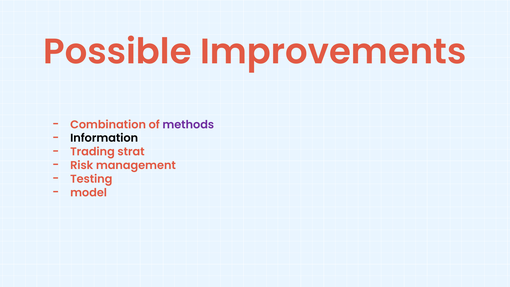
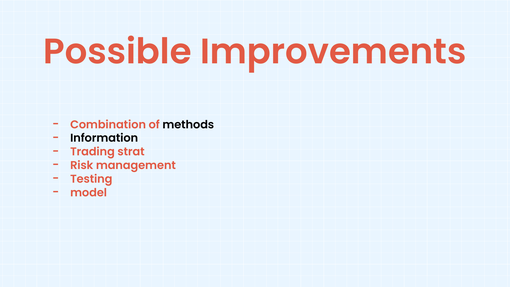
methods colour: purple -> black
